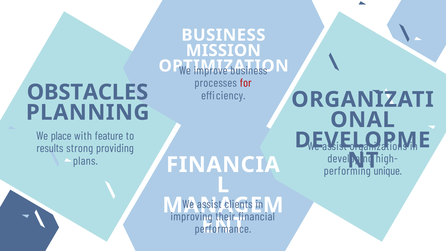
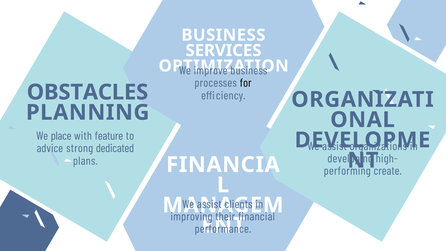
MISSION: MISSION -> SERVICES
for colour: red -> black
results: results -> advice
providing: providing -> dedicated
unique: unique -> create
